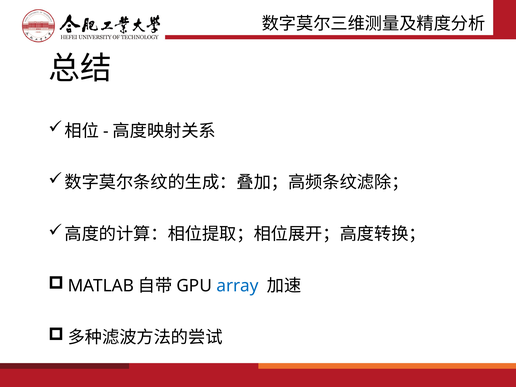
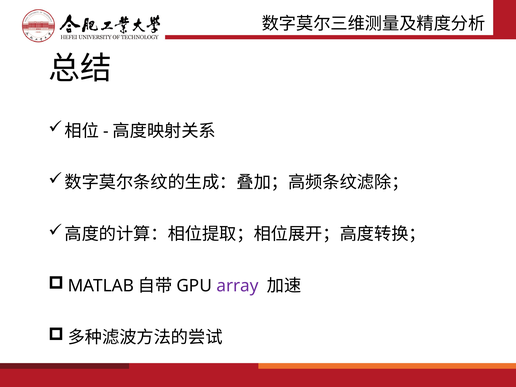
array colour: blue -> purple
